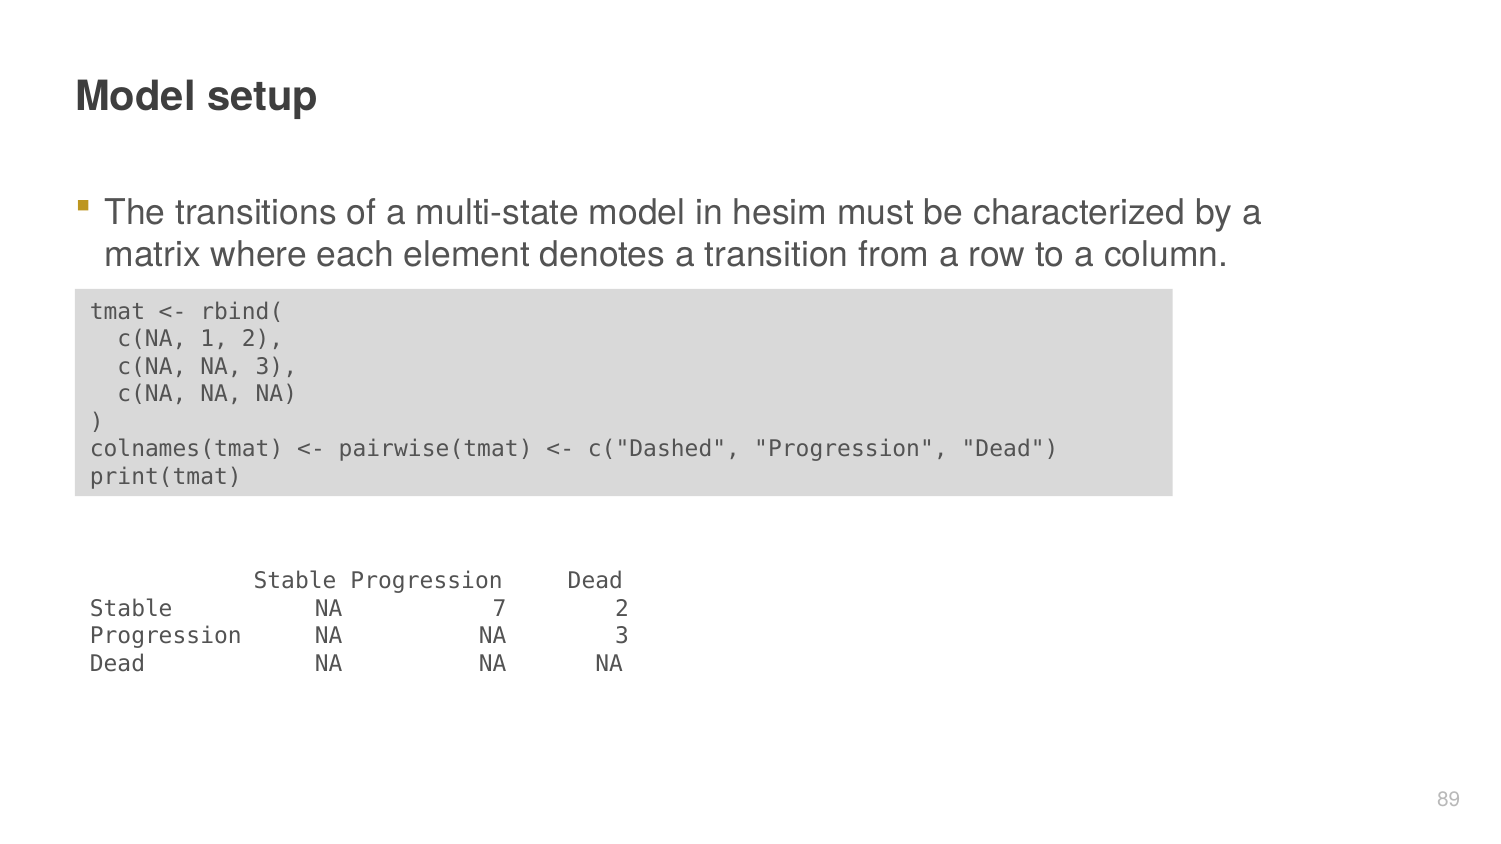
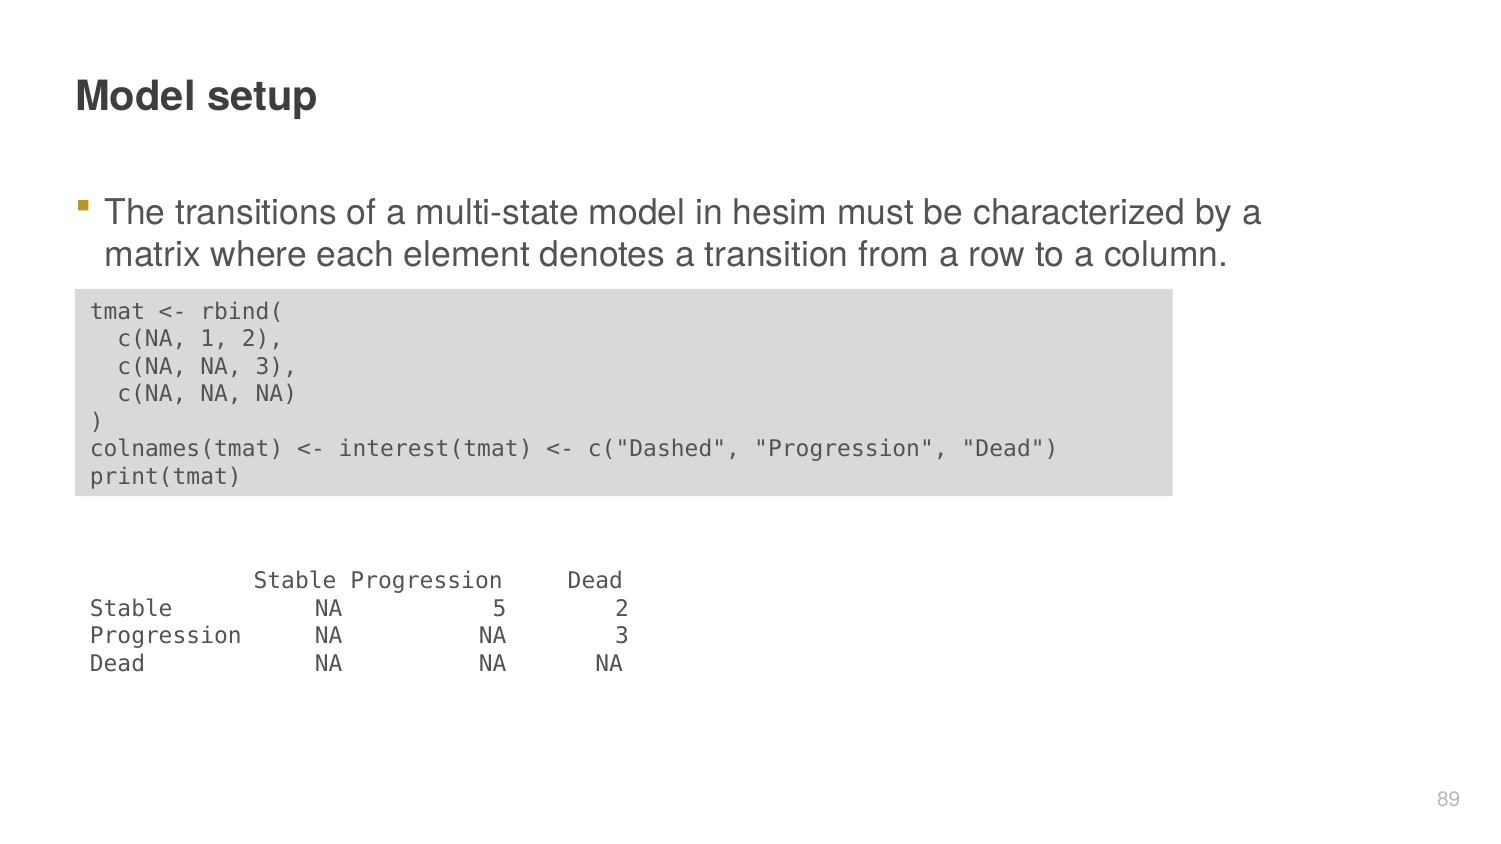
pairwise(tmat: pairwise(tmat -> interest(tmat
7: 7 -> 5
